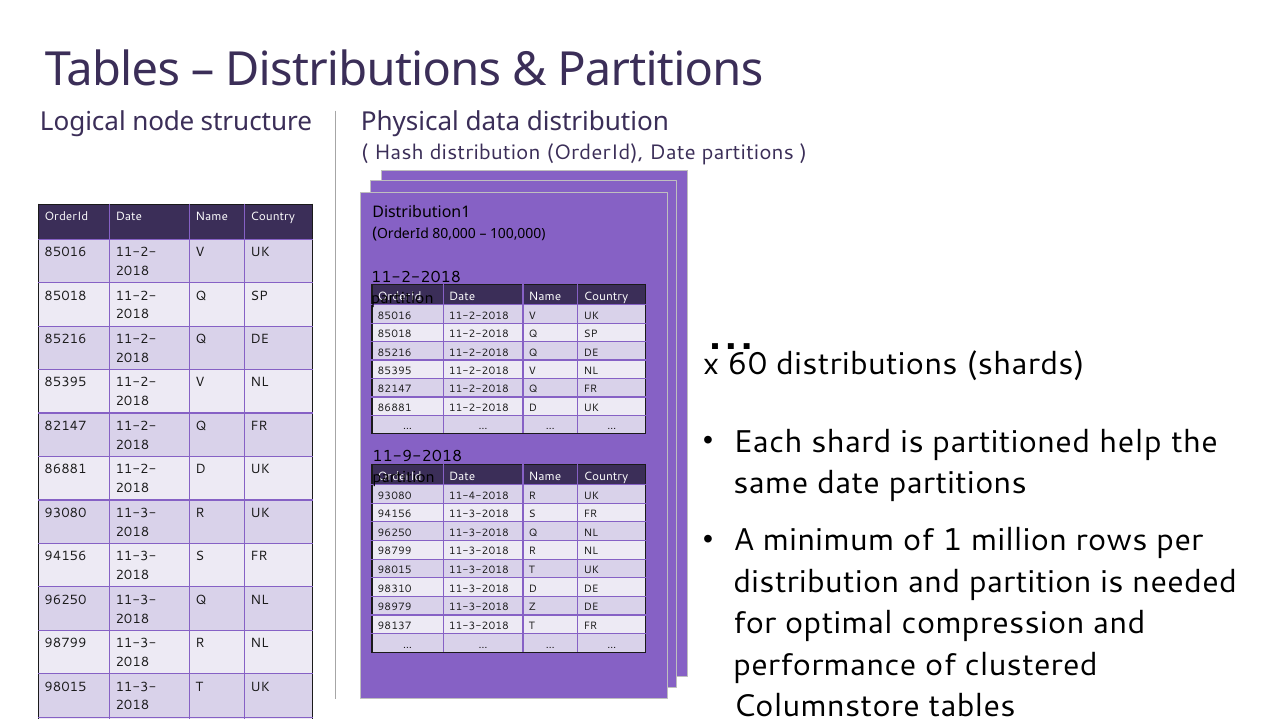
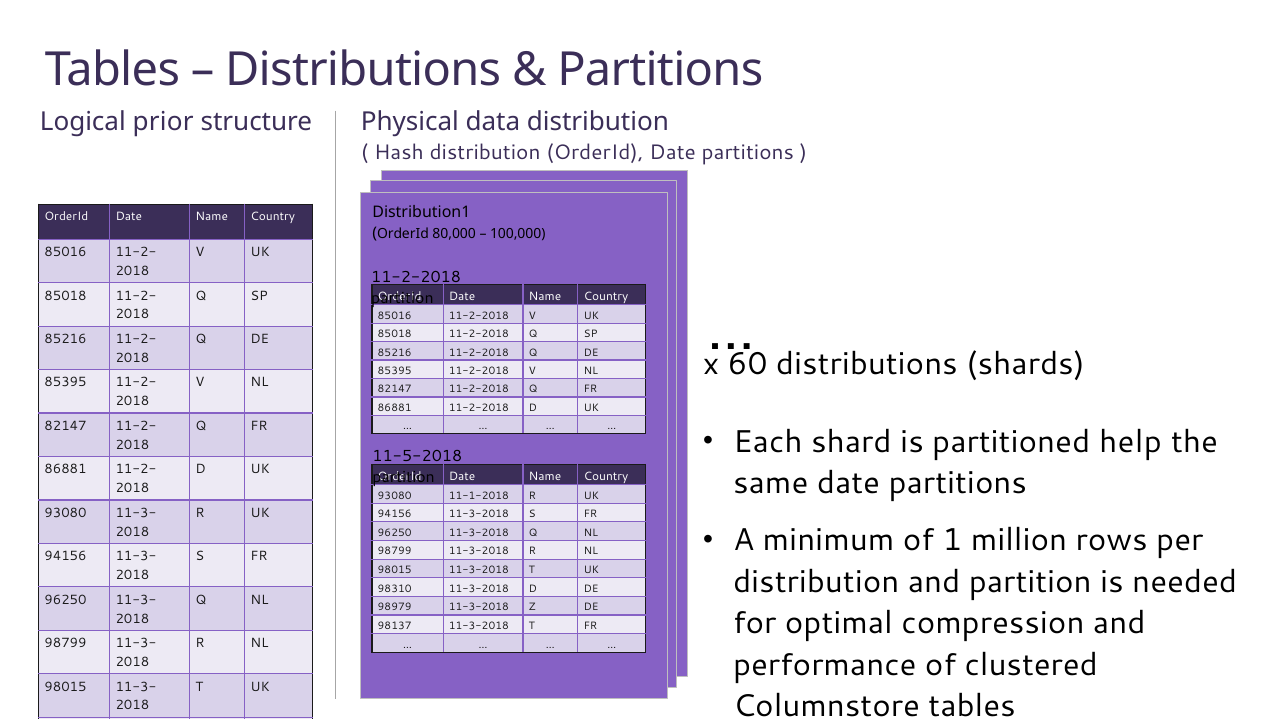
node: node -> prior
11-9-2018: 11-9-2018 -> 11-5-2018
11-4-2018: 11-4-2018 -> 11-1-2018
